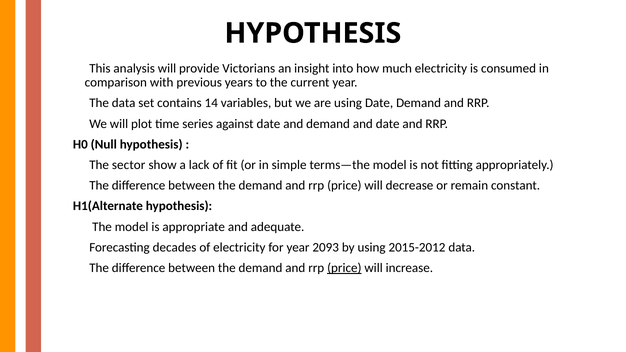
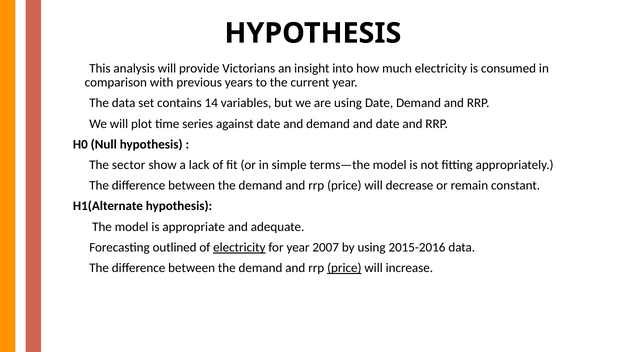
decades: decades -> outlined
electricity at (239, 247) underline: none -> present
2093: 2093 -> 2007
2015-2012: 2015-2012 -> 2015-2016
